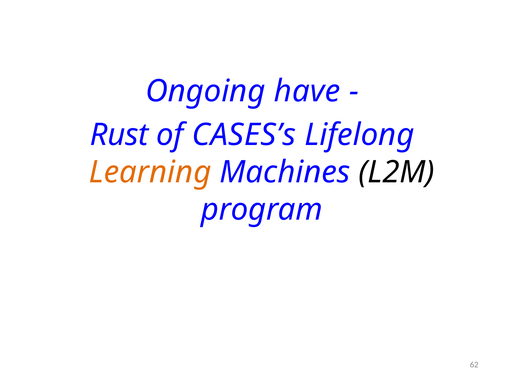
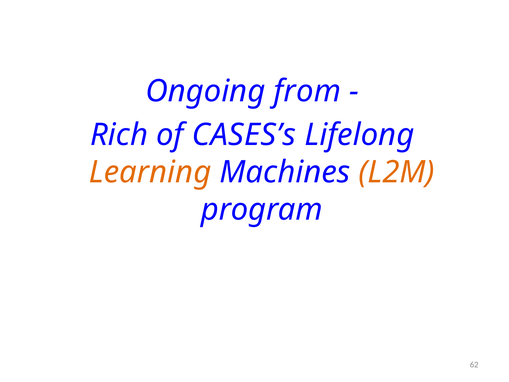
have: have -> from
Rust: Rust -> Rich
L2M colour: black -> orange
